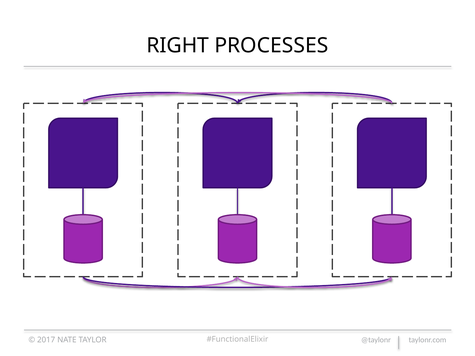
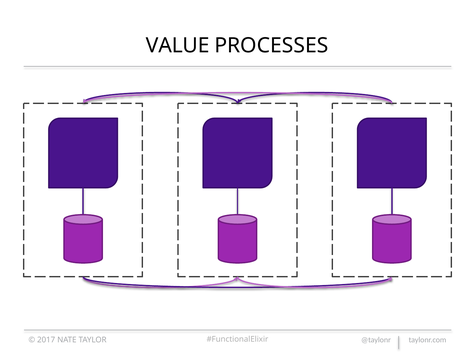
RIGHT: RIGHT -> VALUE
